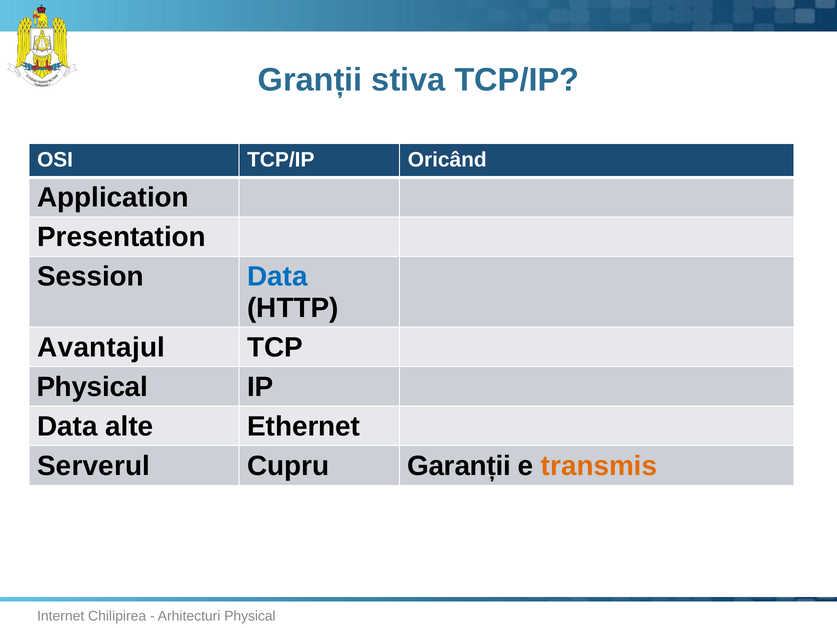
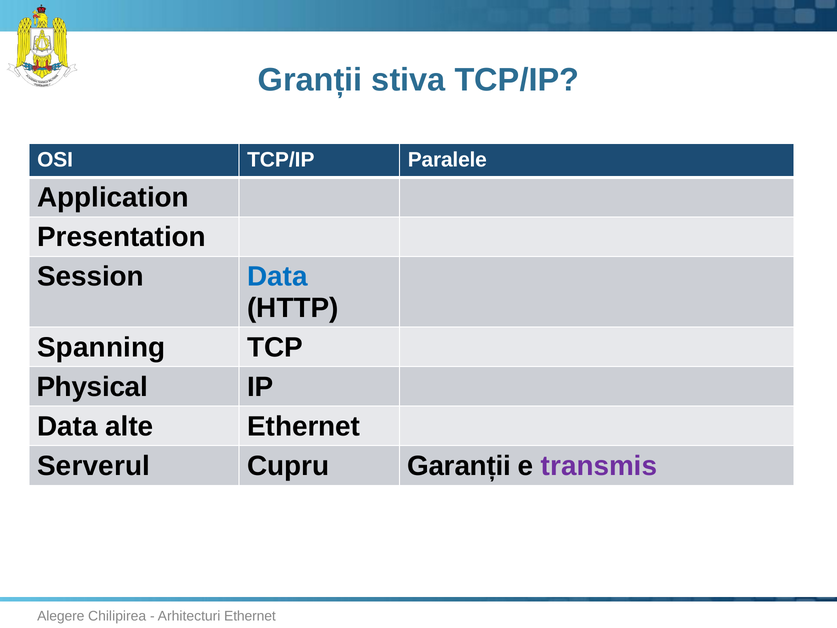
Oricând: Oricând -> Paralele
Avantajul: Avantajul -> Spanning
transmis colour: orange -> purple
Internet: Internet -> Alegere
Arhitecturi Physical: Physical -> Ethernet
